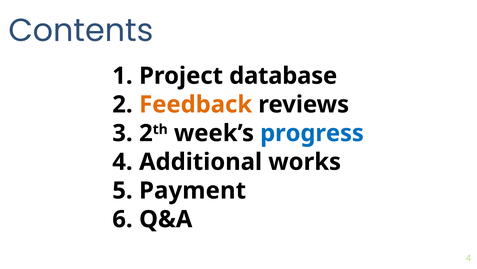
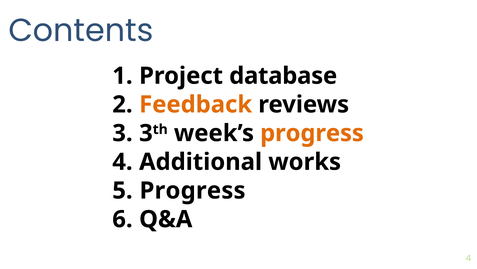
2 at (146, 133): 2 -> 3
progress at (312, 133) colour: blue -> orange
Payment at (193, 190): Payment -> Progress
